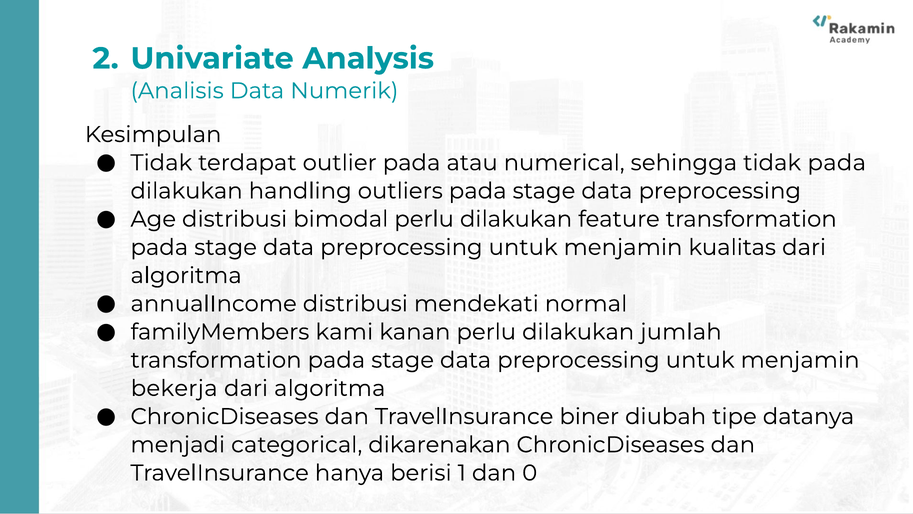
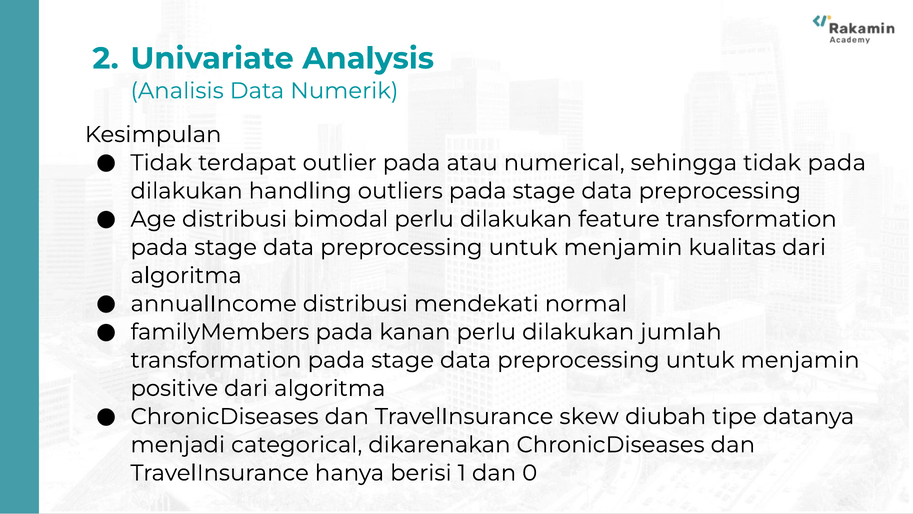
familyMembers kami: kami -> pada
bekerja: bekerja -> positive
biner: biner -> skew
